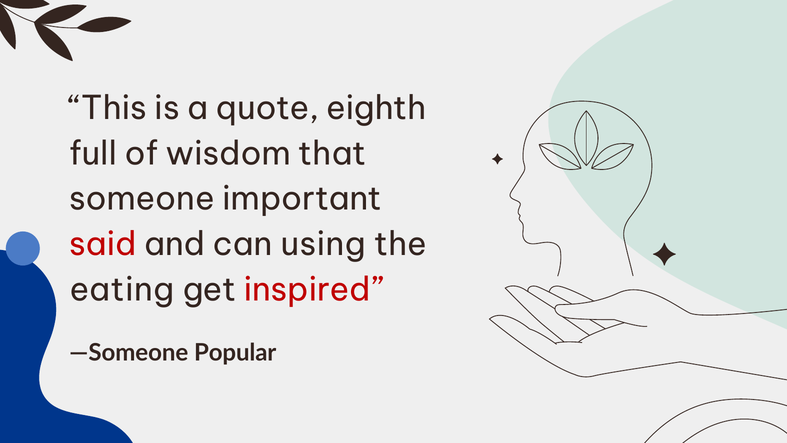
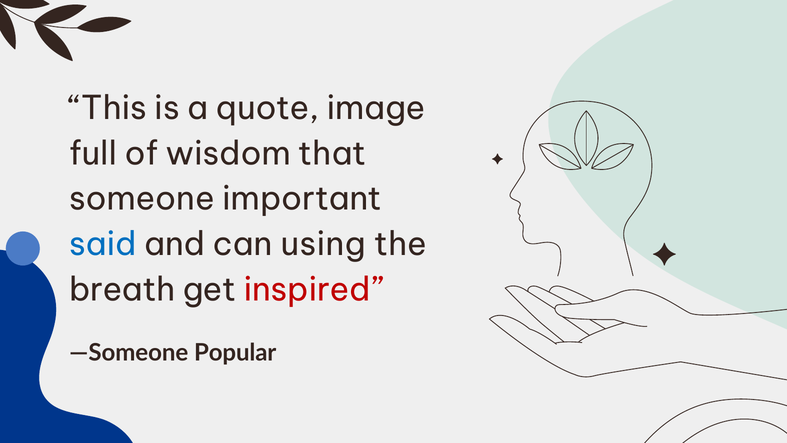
eighth: eighth -> image
said colour: red -> blue
eating: eating -> breath
